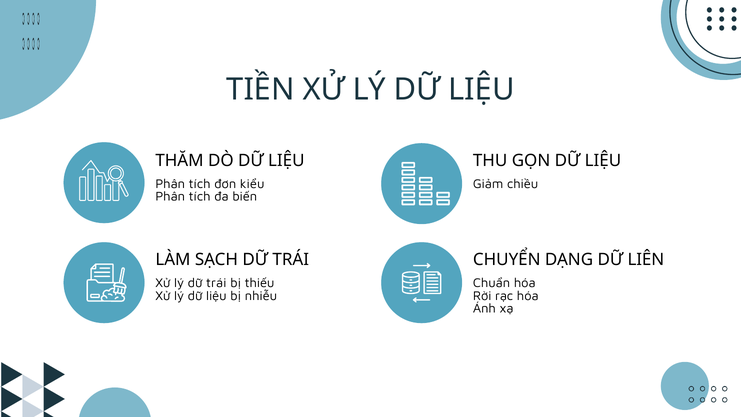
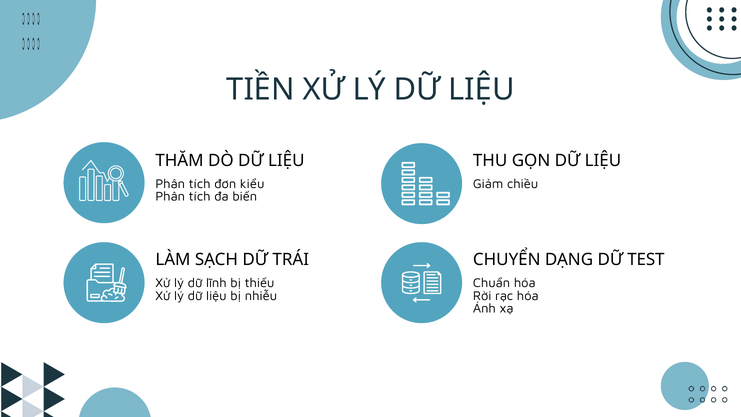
LIÊN: LIÊN -> TEST
lý dữ trái: trái -> lĩnh
